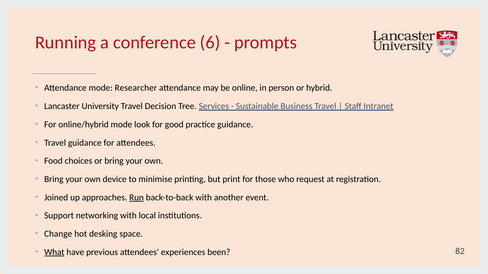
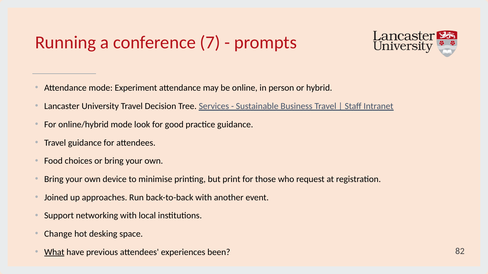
6: 6 -> 7
Researcher: Researcher -> Experiment
Run underline: present -> none
